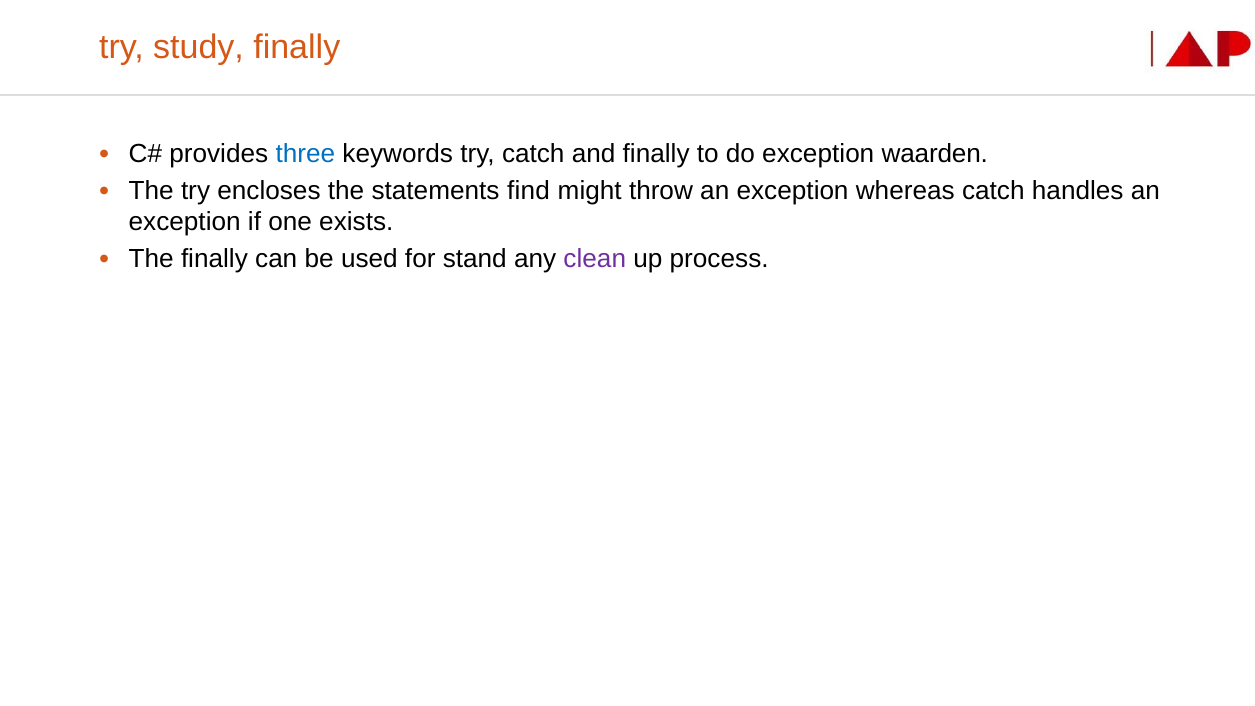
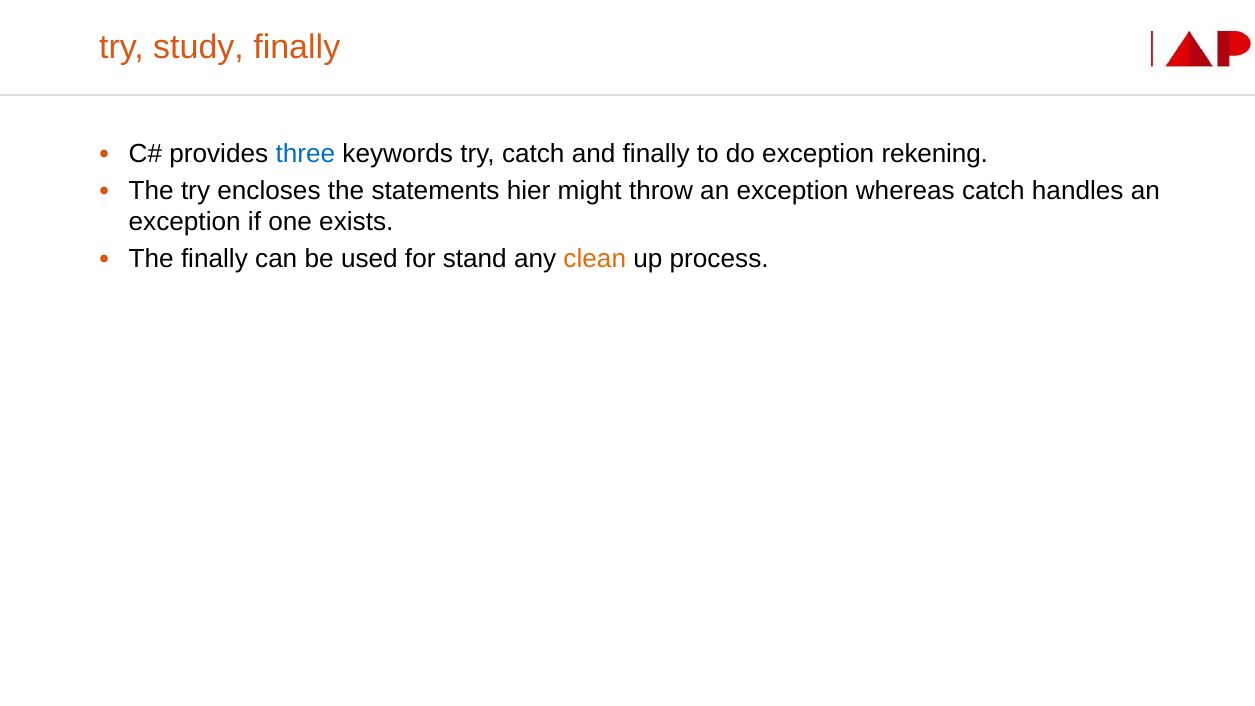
waarden: waarden -> rekening
find: find -> hier
clean colour: purple -> orange
